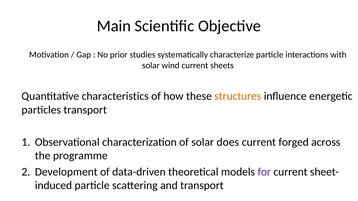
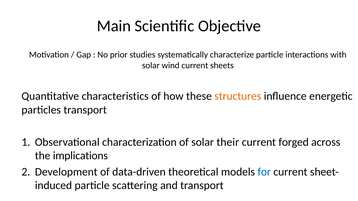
does: does -> their
programme: programme -> implications
for colour: purple -> blue
